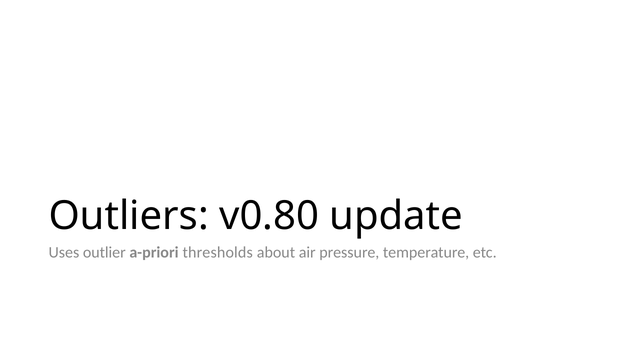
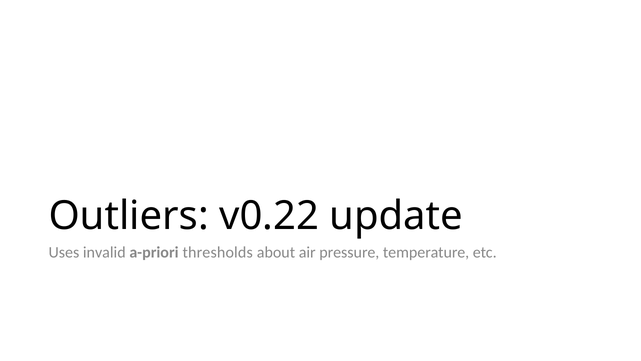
v0.80: v0.80 -> v0.22
outlier: outlier -> invalid
